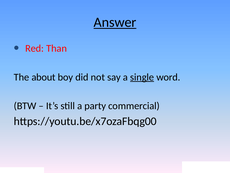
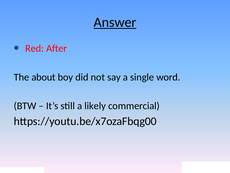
Than: Than -> After
single underline: present -> none
party: party -> likely
